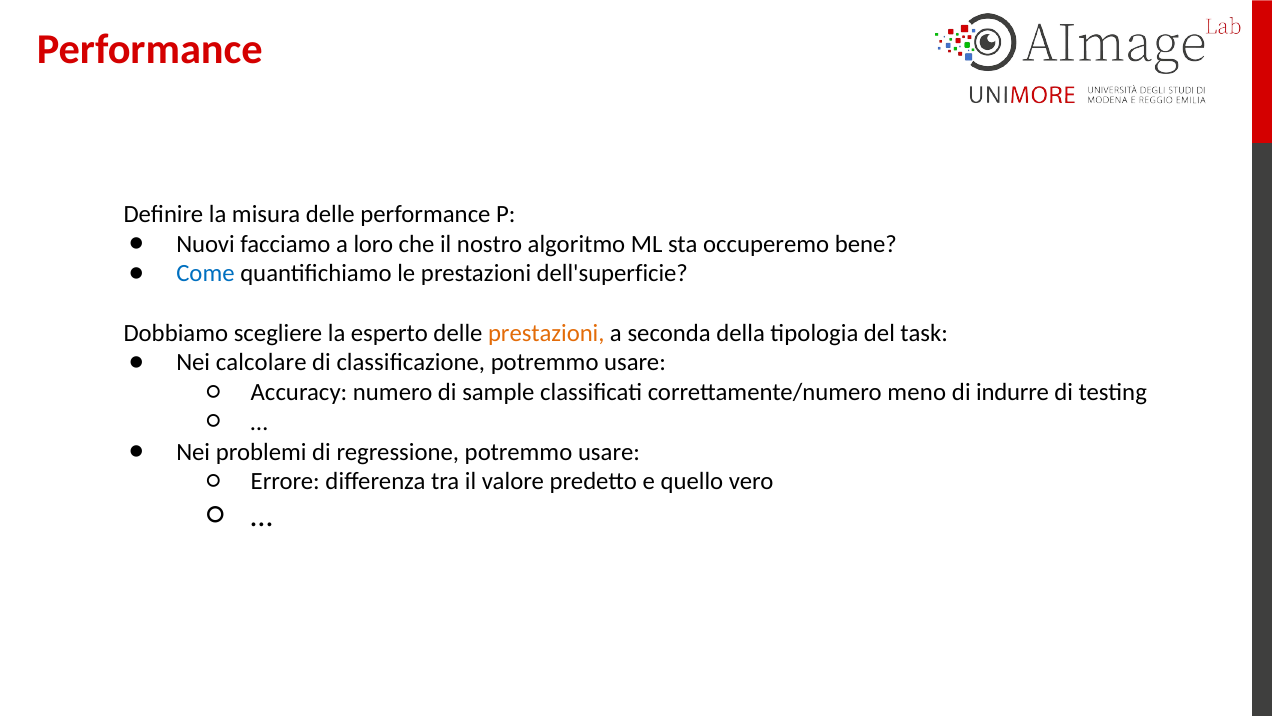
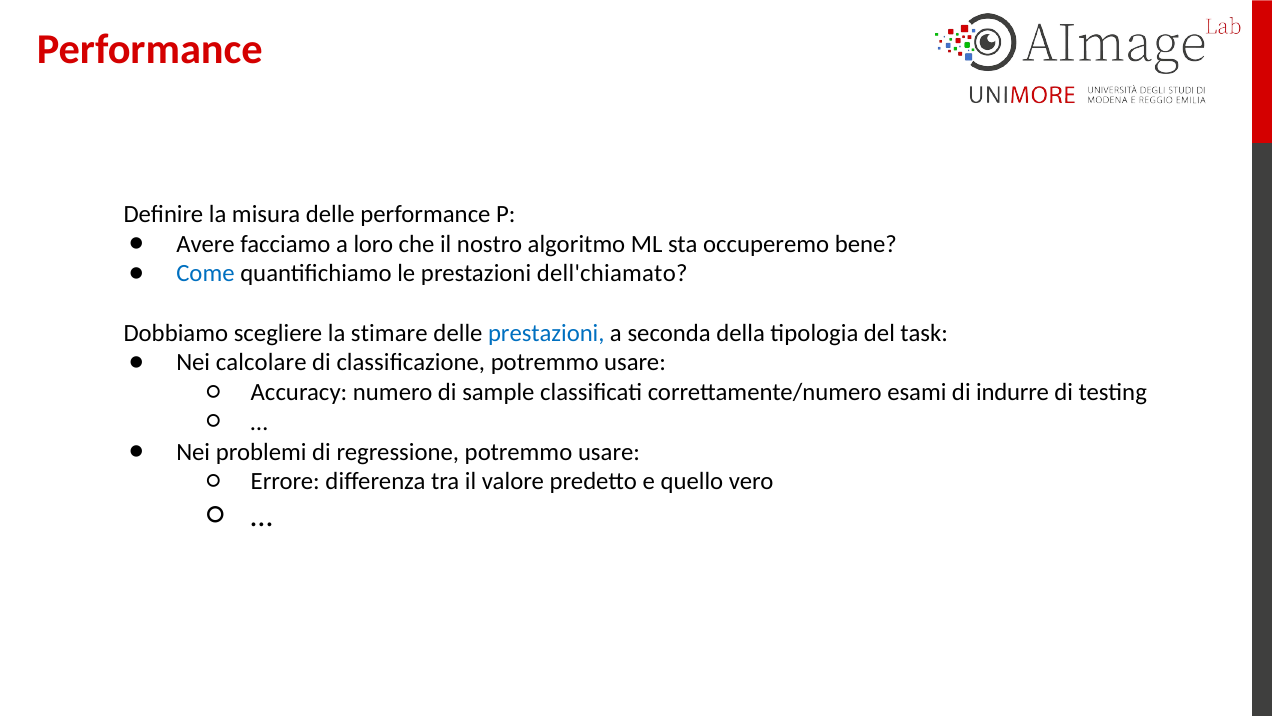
Nuovi: Nuovi -> Avere
dell'superficie: dell'superficie -> dell'chiamato
esperto: esperto -> stimare
prestazioni at (546, 333) colour: orange -> blue
meno: meno -> esami
